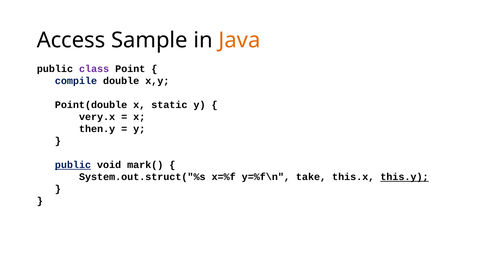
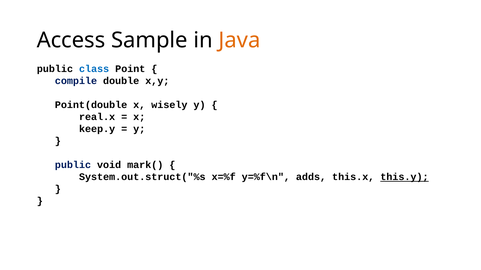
class colour: purple -> blue
static: static -> wisely
very.x: very.x -> real.x
then.y: then.y -> keep.y
public at (73, 165) underline: present -> none
take: take -> adds
